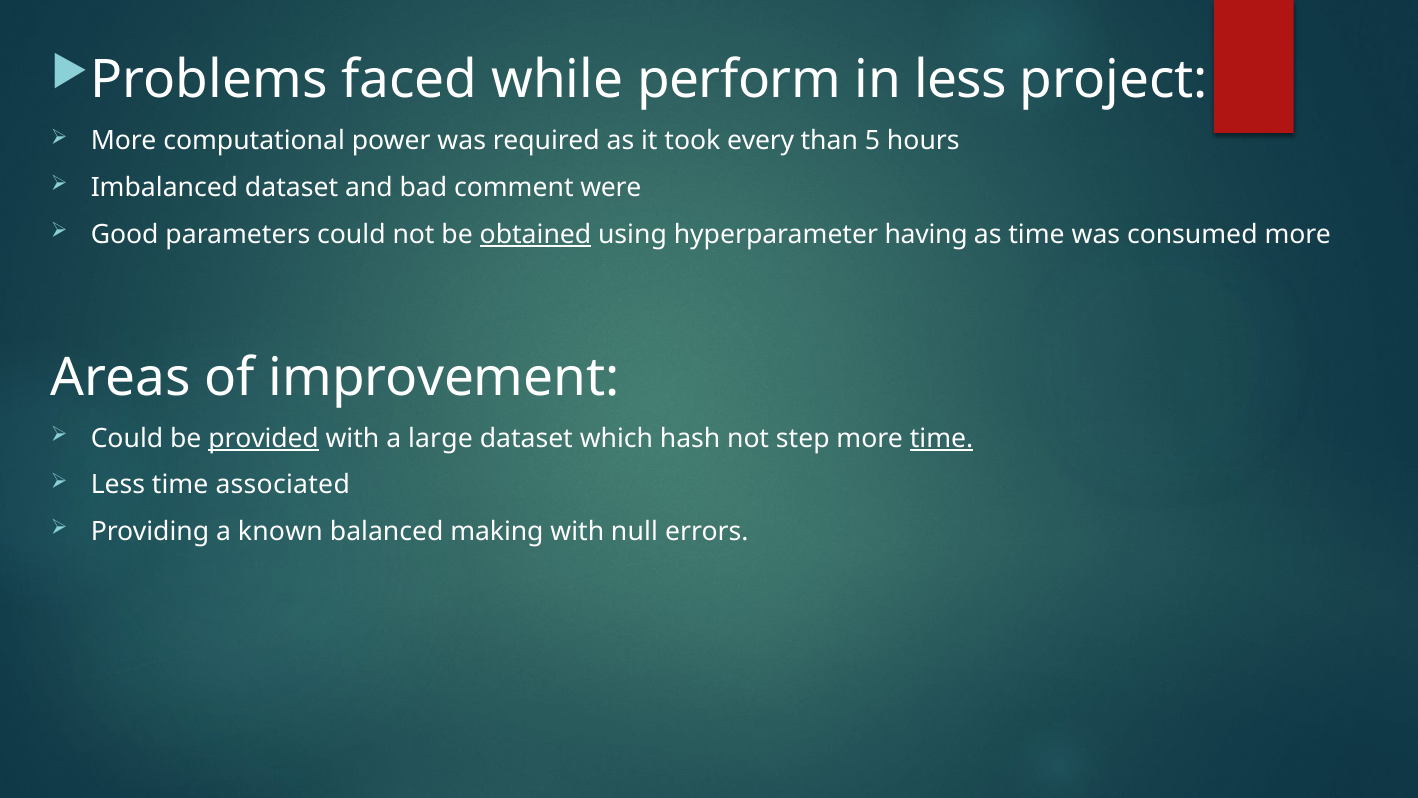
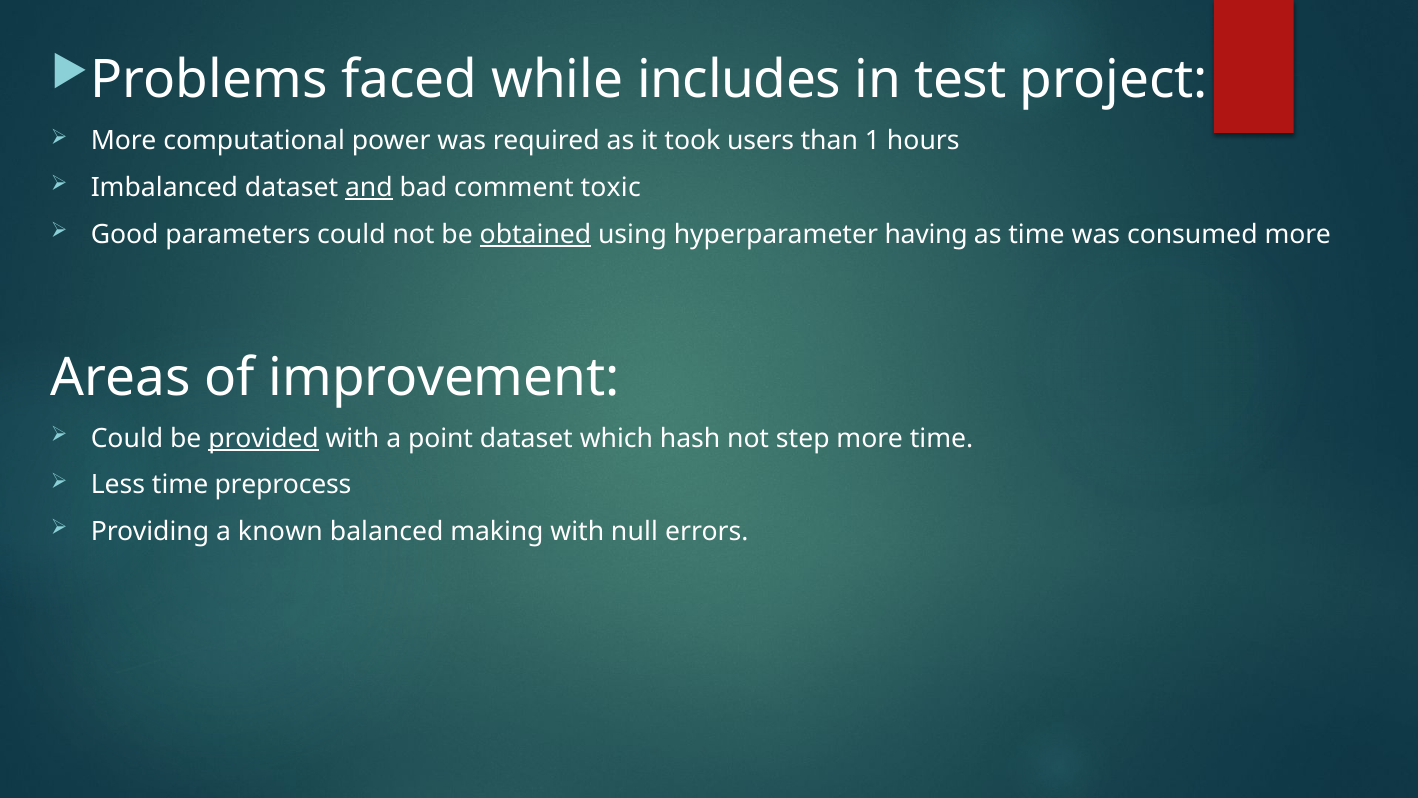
perform: perform -> includes
in less: less -> test
every: every -> users
5: 5 -> 1
and underline: none -> present
were: were -> toxic
large: large -> point
time at (942, 438) underline: present -> none
associated: associated -> preprocess
